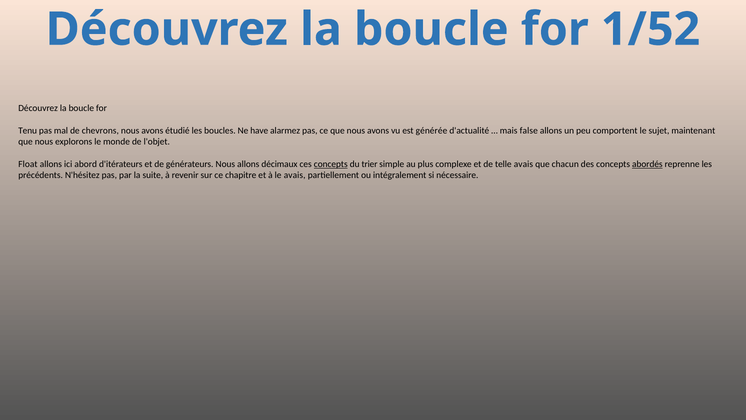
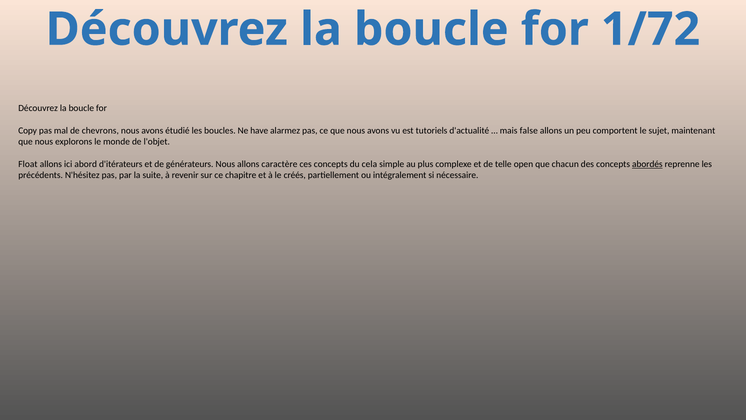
1/52: 1/52 -> 1/72
Tenu: Tenu -> Copy
générée: générée -> tutoriels
décimaux: décimaux -> caractère
concepts at (331, 164) underline: present -> none
trier: trier -> cela
telle avais: avais -> open
le avais: avais -> créés
